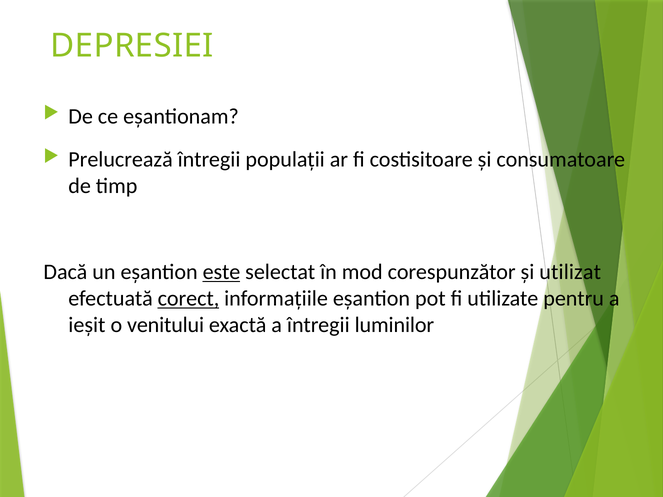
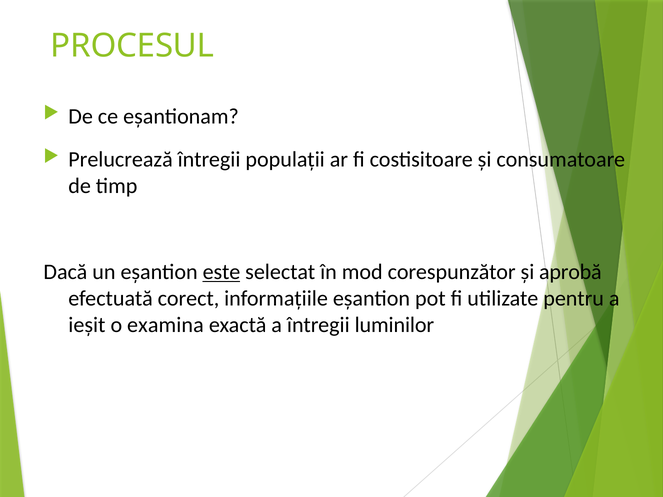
DEPRESIEI: DEPRESIEI -> PROCESUL
utilizat: utilizat -> aprobă
corect underline: present -> none
venitului: venitului -> examina
